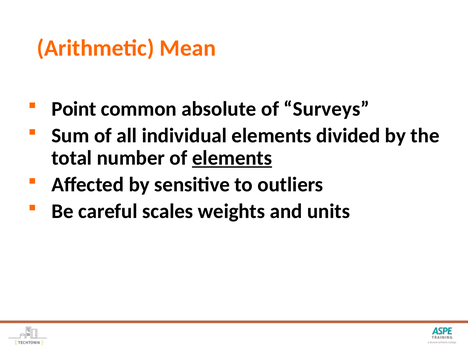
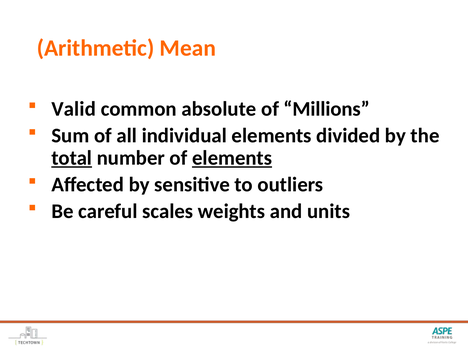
Point: Point -> Valid
Surveys: Surveys -> Millions
total underline: none -> present
